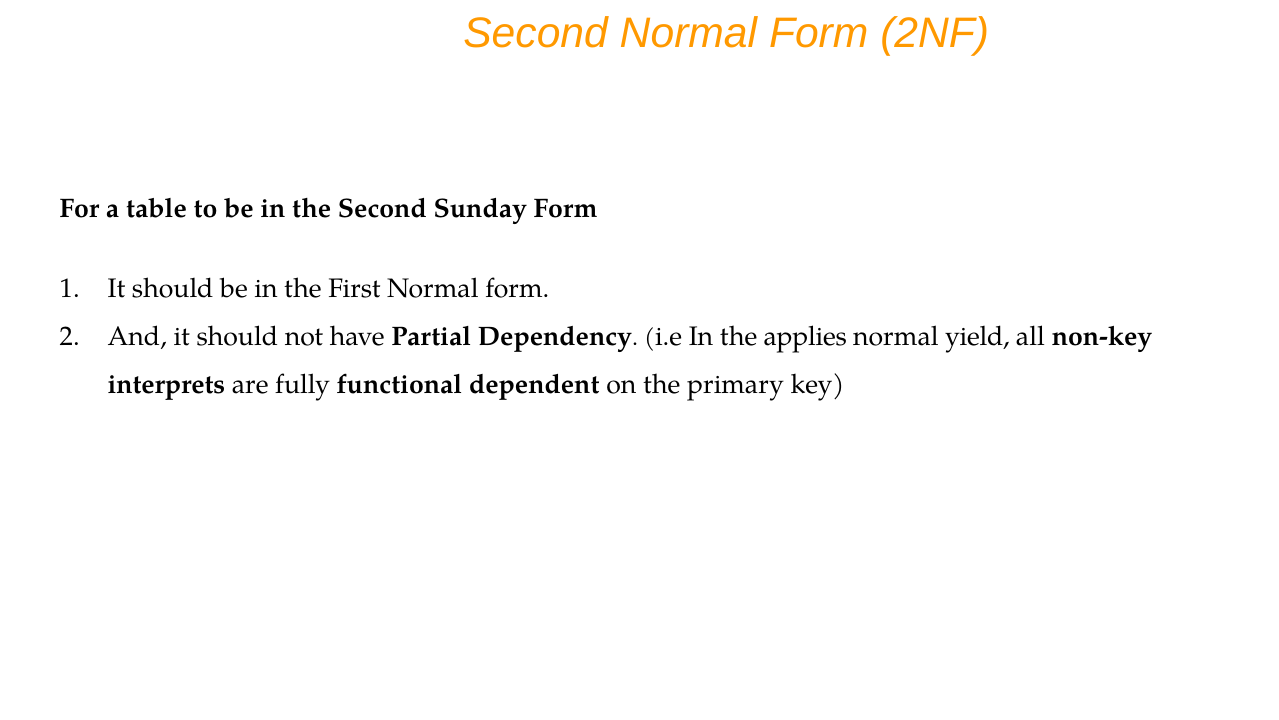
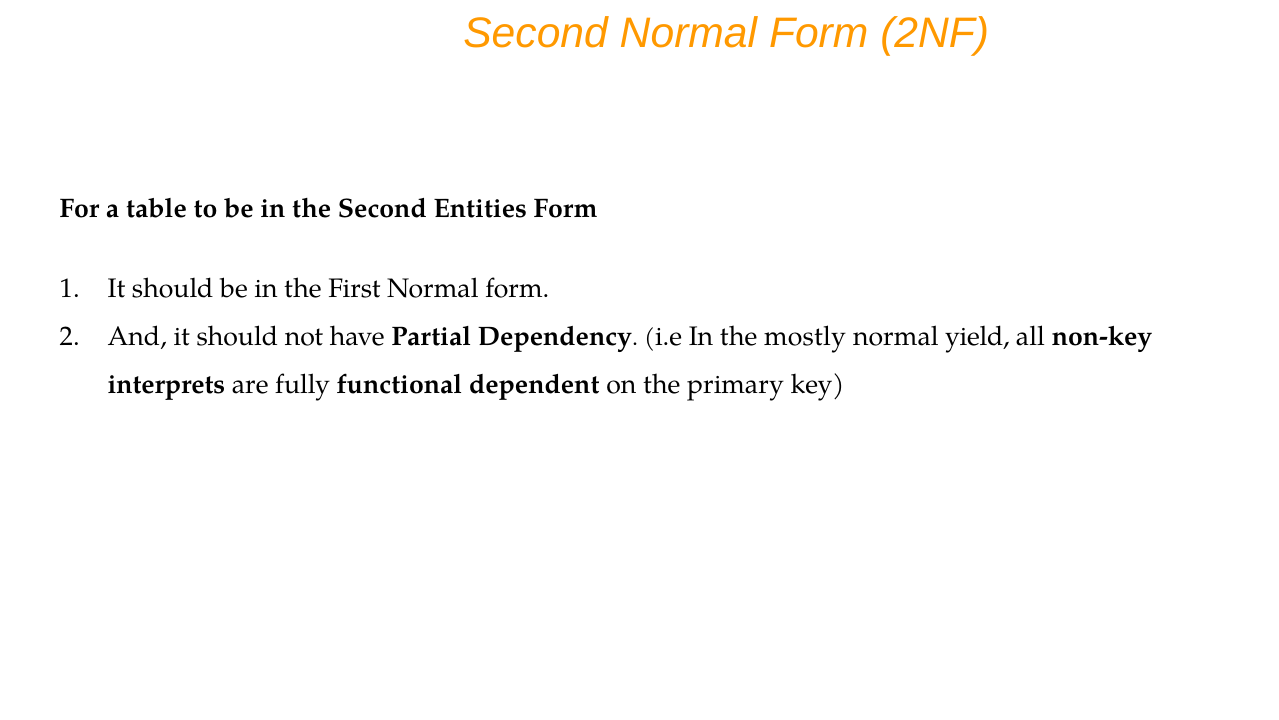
Sunday: Sunday -> Entities
applies: applies -> mostly
